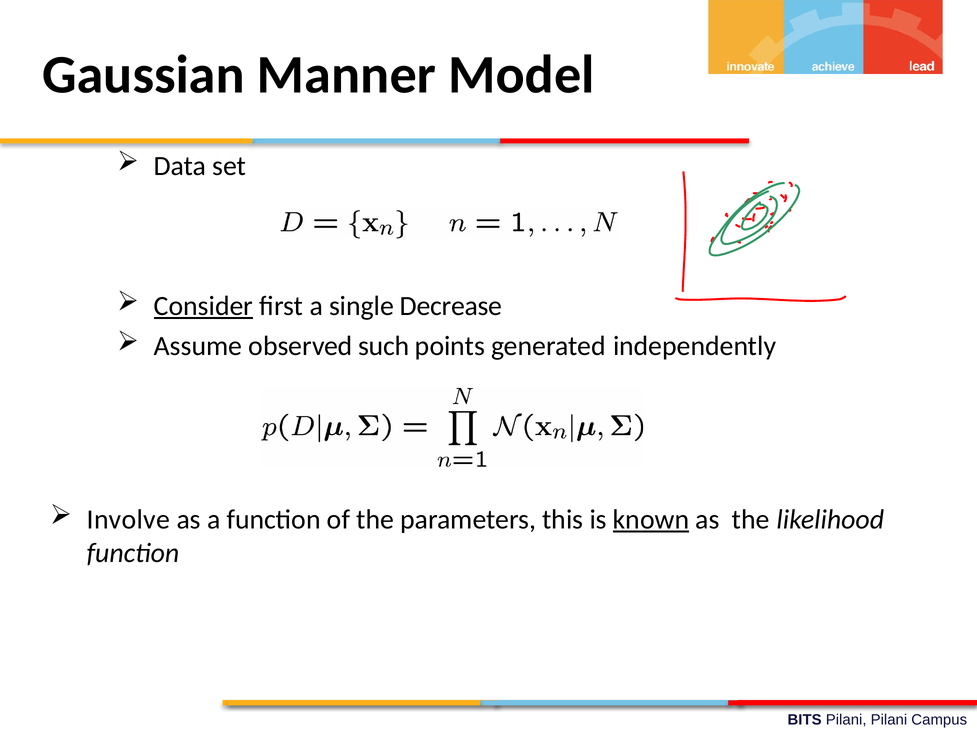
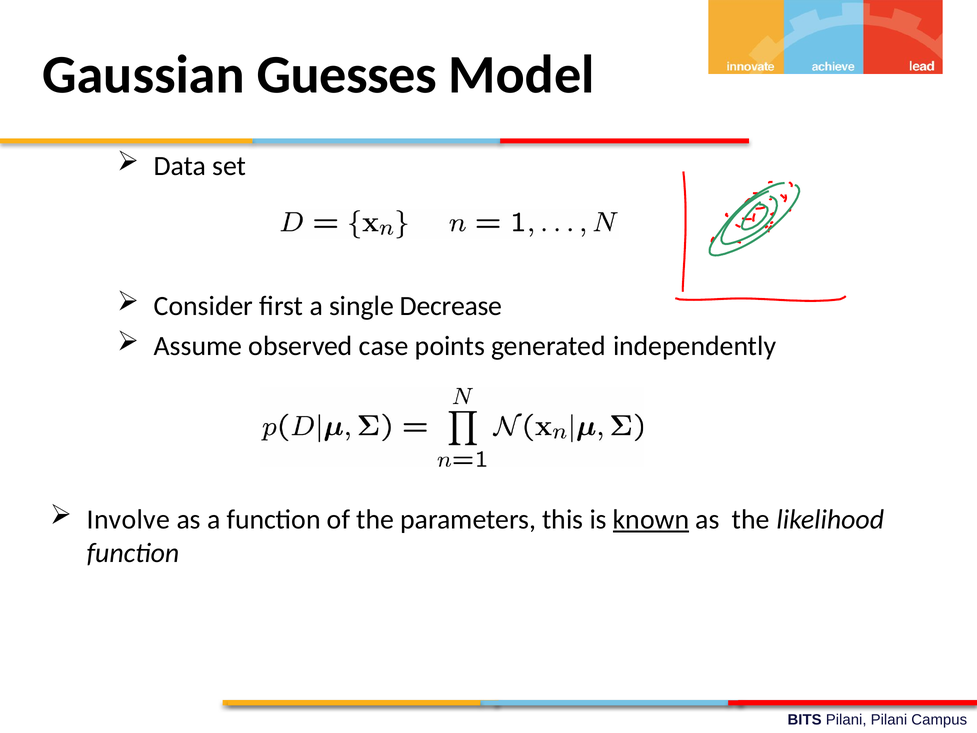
Manner: Manner -> Guesses
Consider underline: present -> none
such: such -> case
